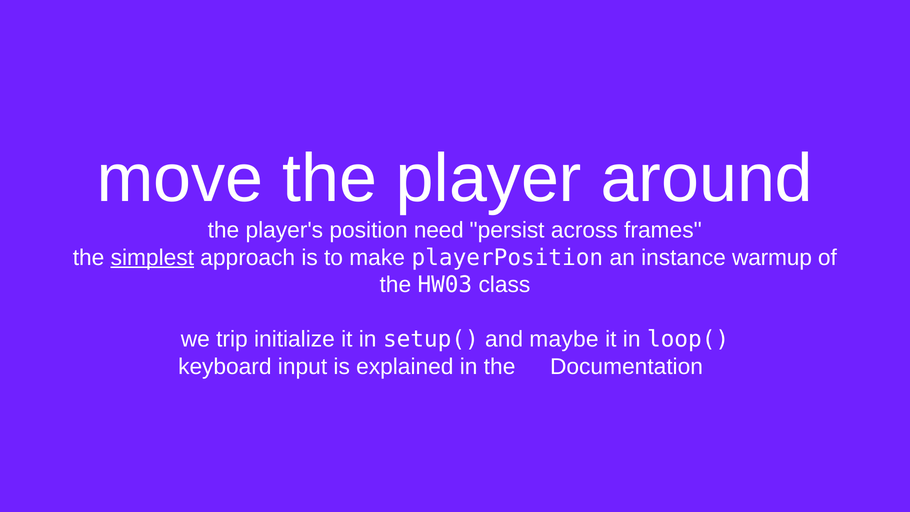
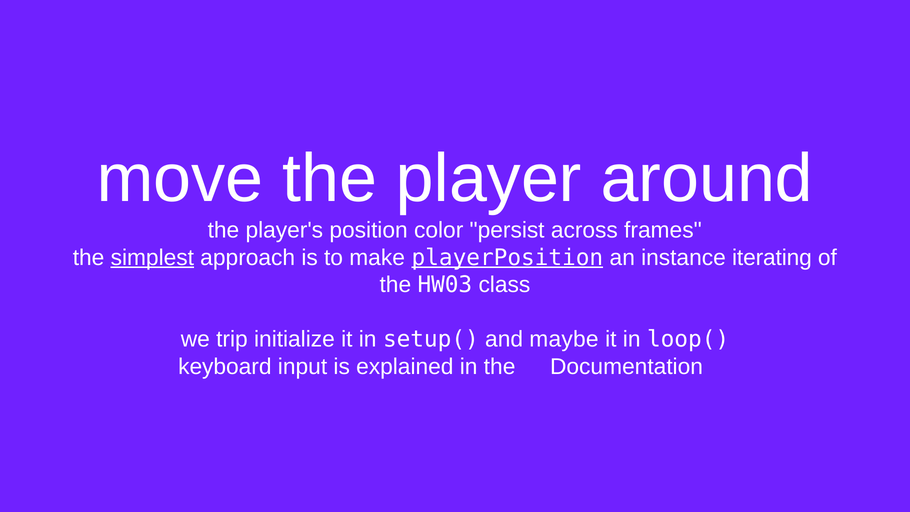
need: need -> color
playerPosition underline: none -> present
warmup: warmup -> iterating
